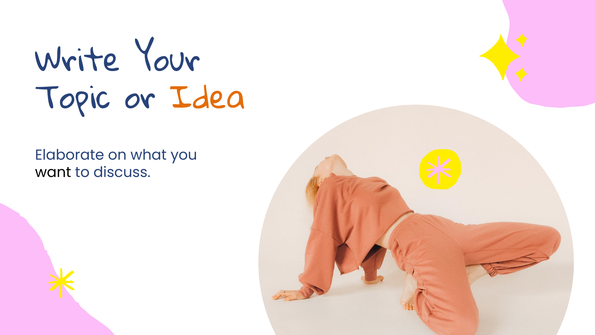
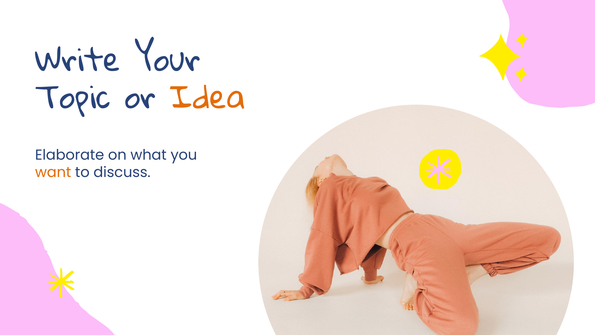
want colour: black -> orange
